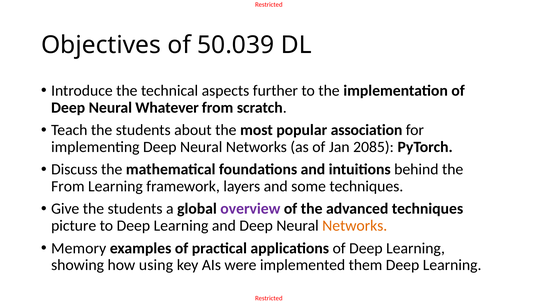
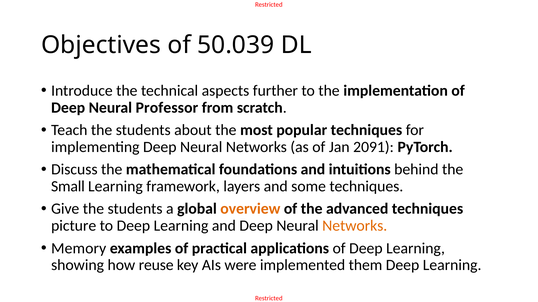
Whatever: Whatever -> Professor
popular association: association -> techniques
2085: 2085 -> 2091
From at (68, 187): From -> Small
overview colour: purple -> orange
using: using -> reuse
